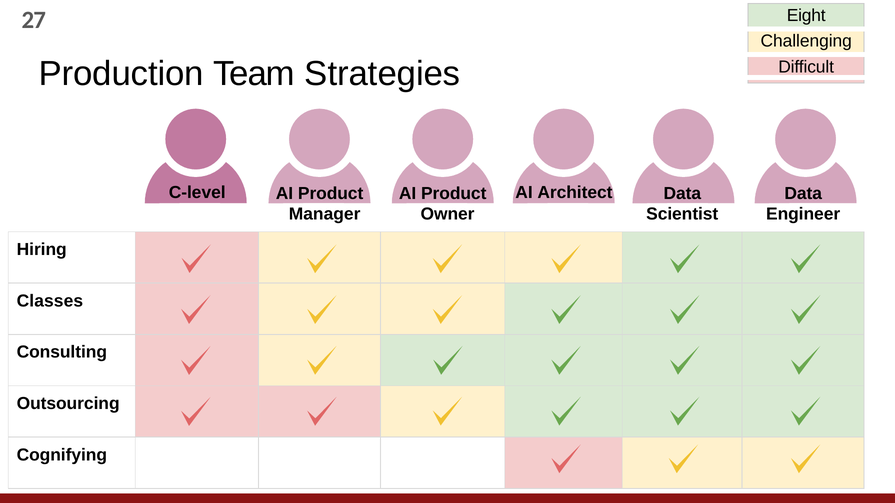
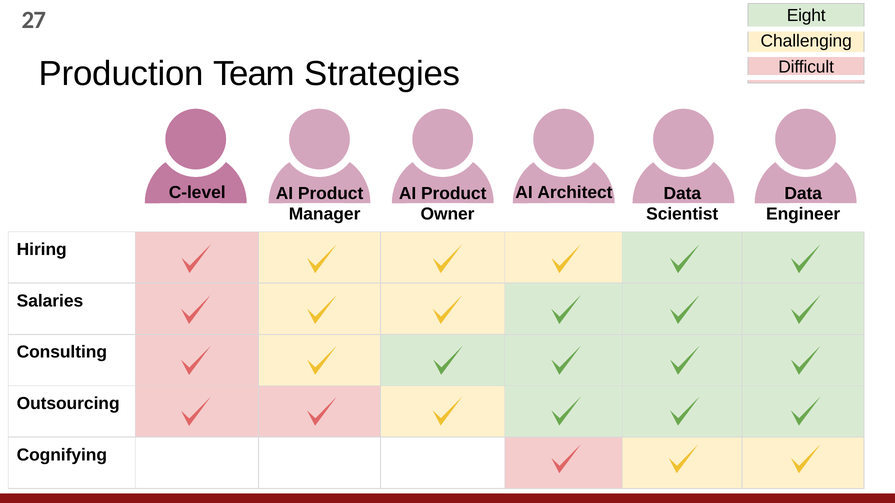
Classes: Classes -> Salaries
